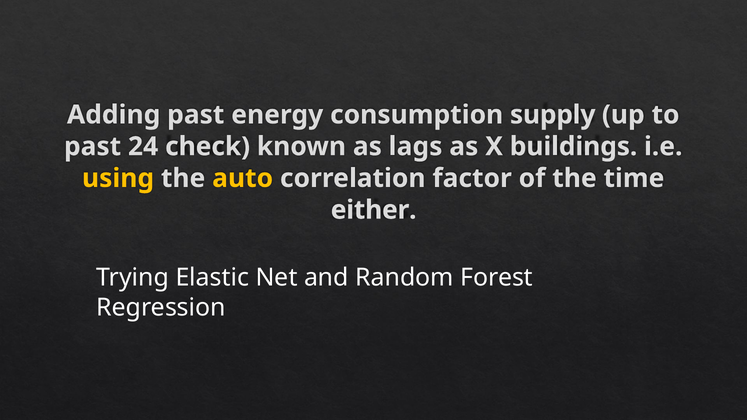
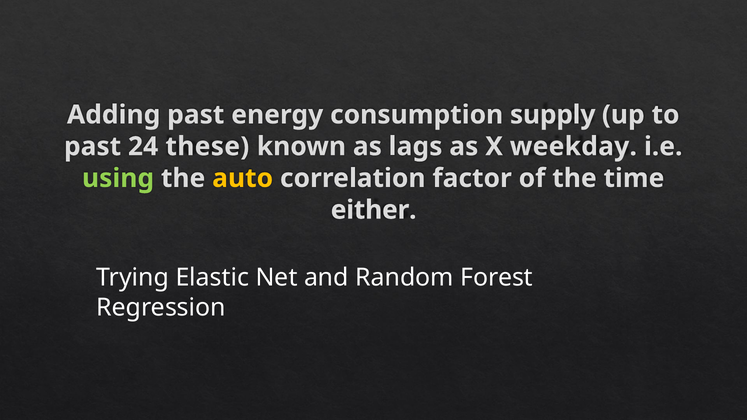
check: check -> these
buildings: buildings -> weekday
using colour: yellow -> light green
